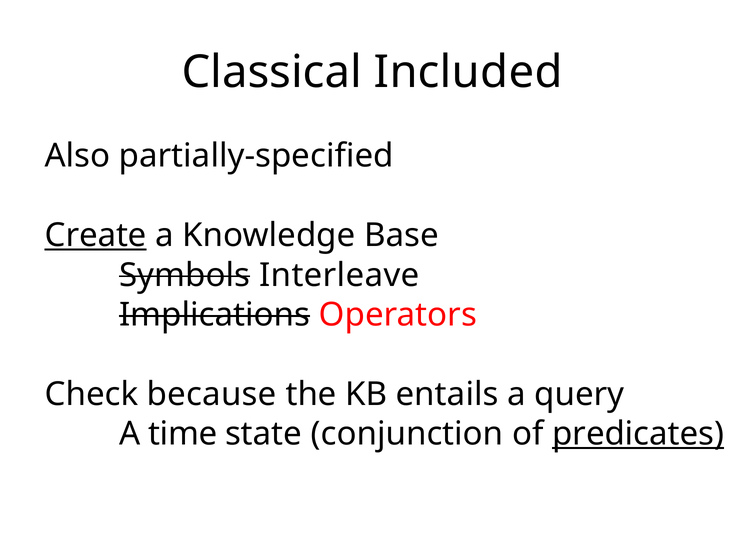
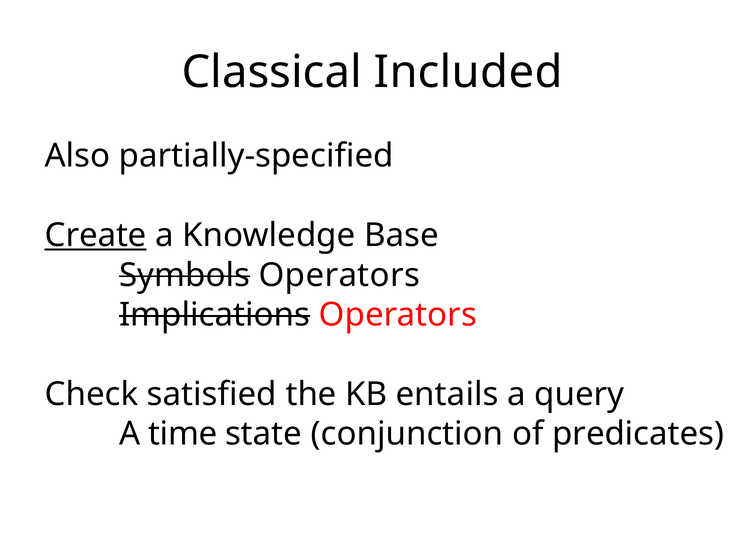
Symbols Interleave: Interleave -> Operators
because: because -> satisfied
predicates underline: present -> none
